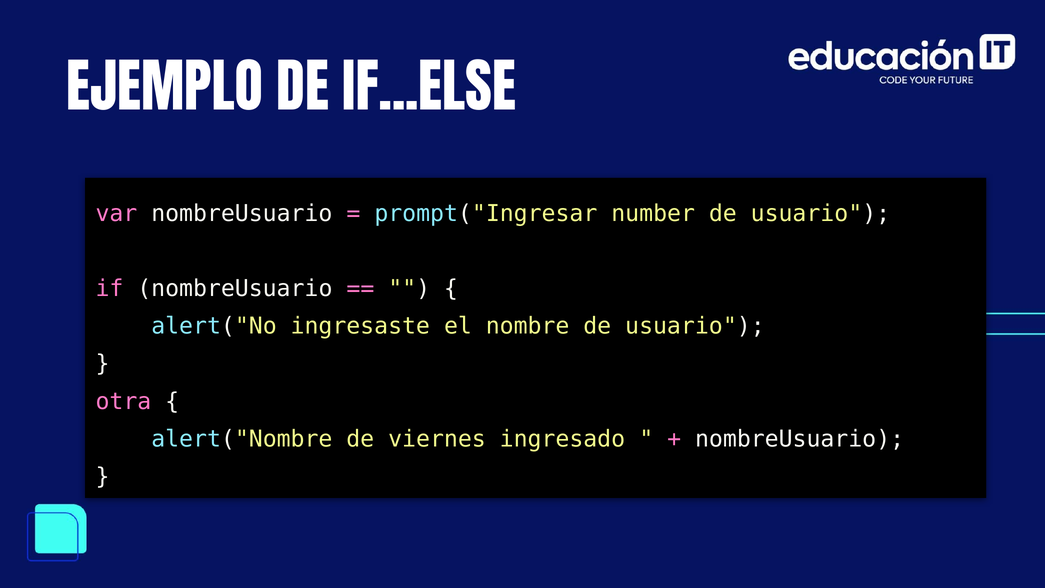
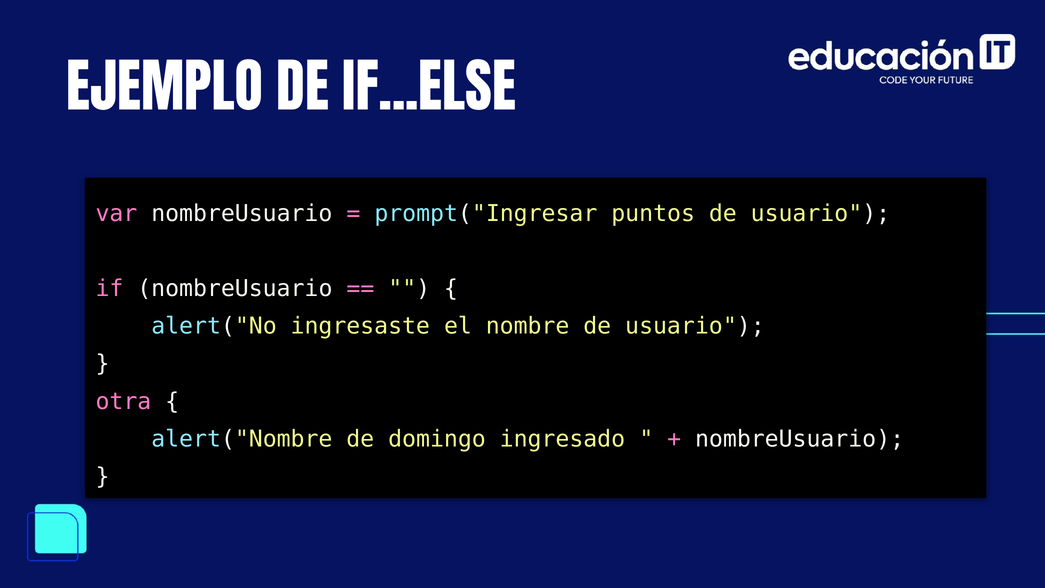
number: number -> puntos
viernes: viernes -> domingo
